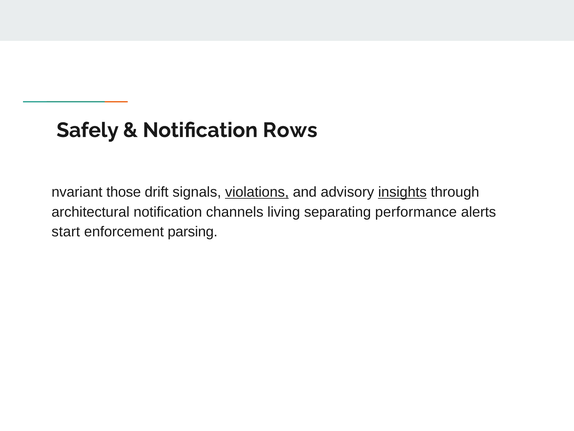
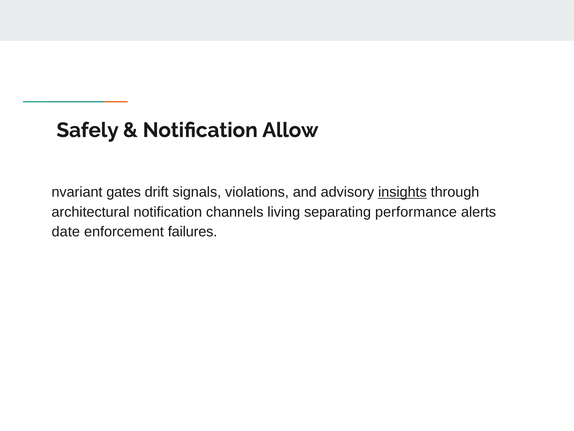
Rows: Rows -> Allow
those: those -> gates
violations underline: present -> none
start: start -> date
parsing: parsing -> failures
